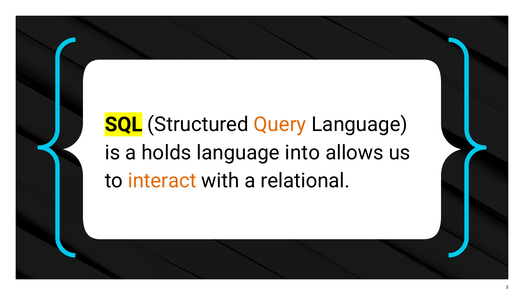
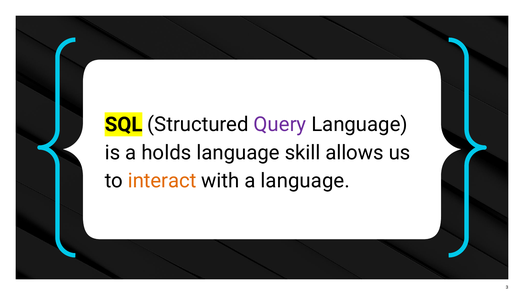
Query colour: orange -> purple
into: into -> skill
a relational: relational -> language
